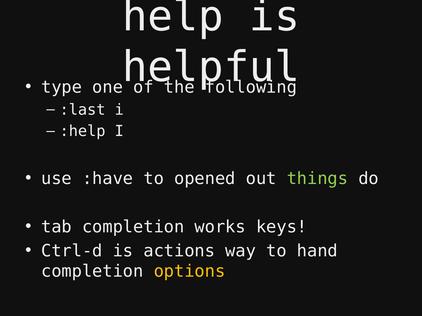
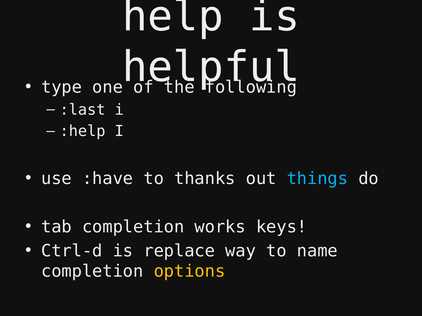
opened: opened -> thanks
things colour: light green -> light blue
actions: actions -> replace
hand: hand -> name
